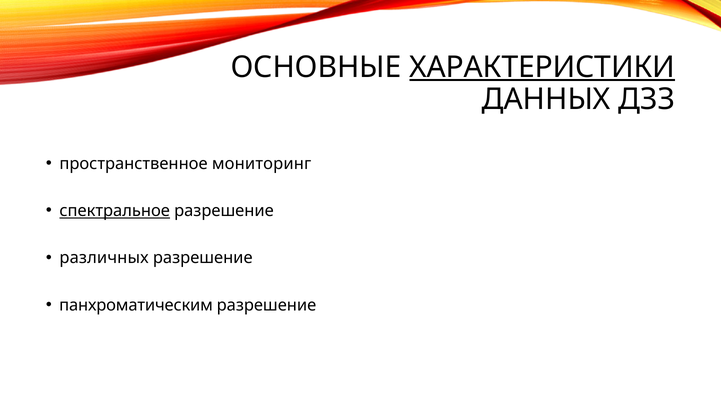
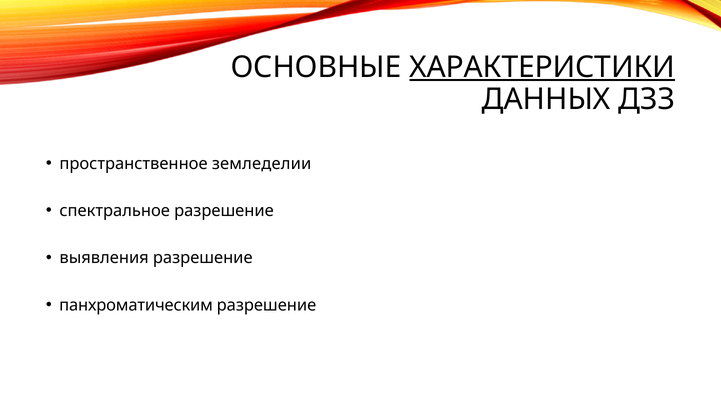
мониторинг: мониторинг -> земледелии
спектральное underline: present -> none
различных: различных -> выявления
